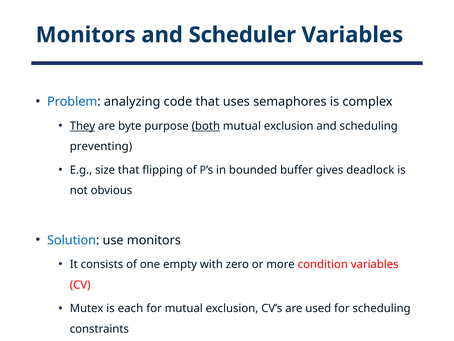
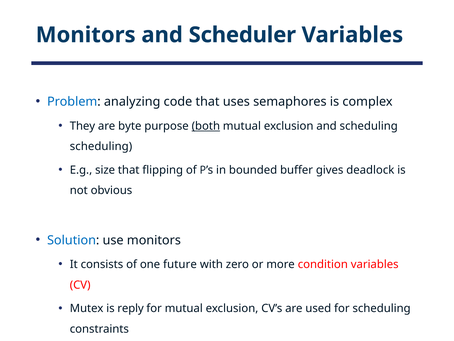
They underline: present -> none
preventing at (101, 146): preventing -> scheduling
empty: empty -> future
each: each -> reply
